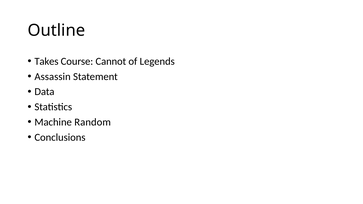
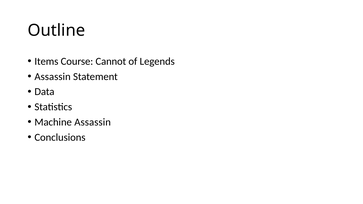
Takes: Takes -> Items
Machine Random: Random -> Assassin
